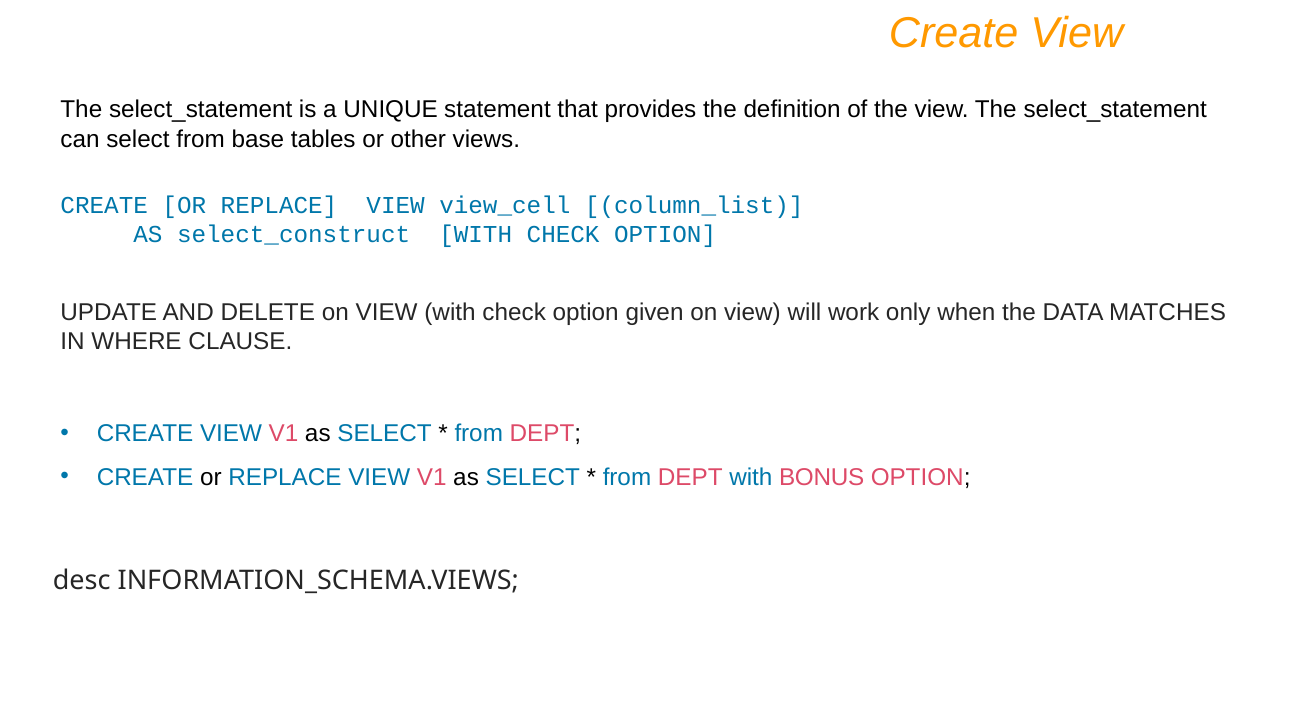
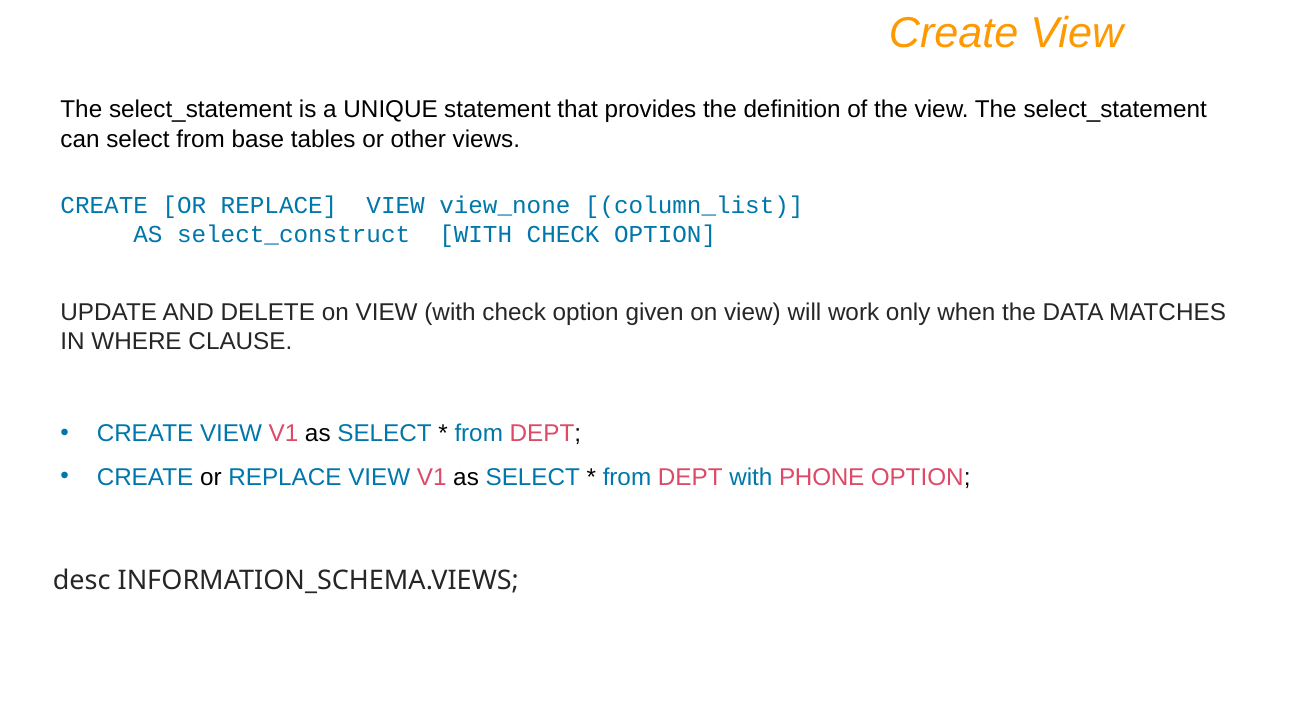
view_cell: view_cell -> view_none
BONUS: BONUS -> PHONE
